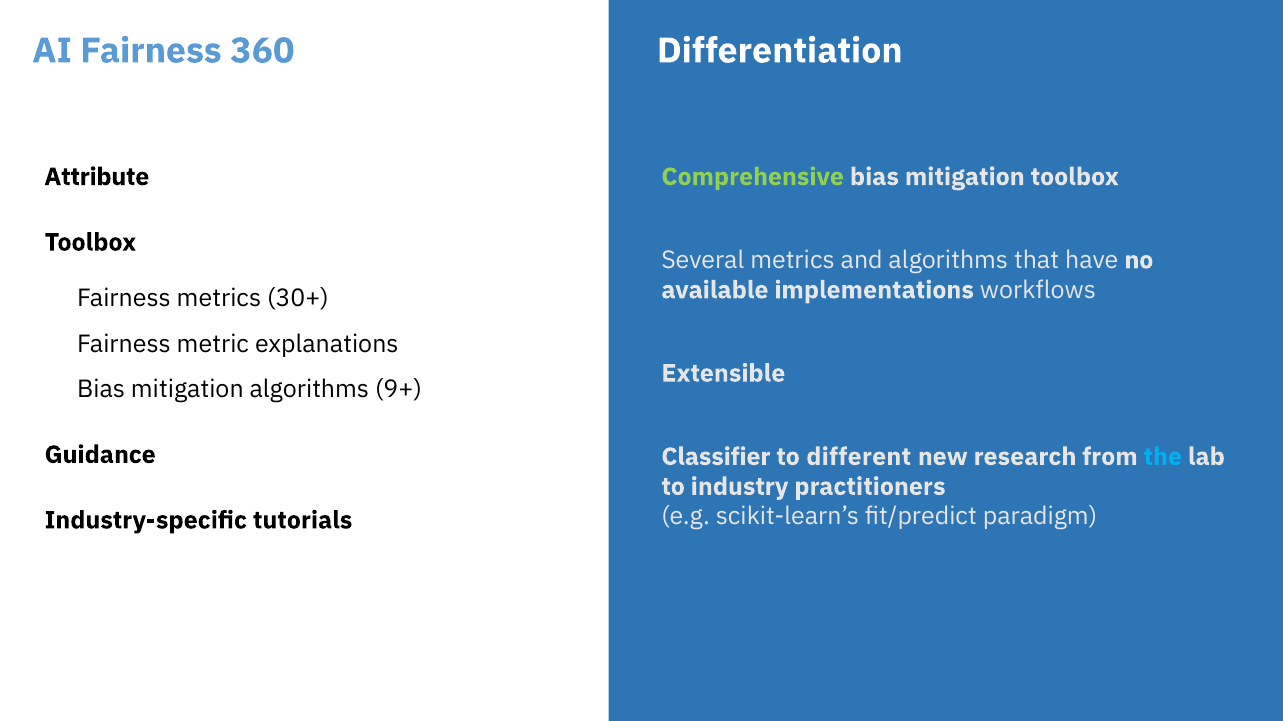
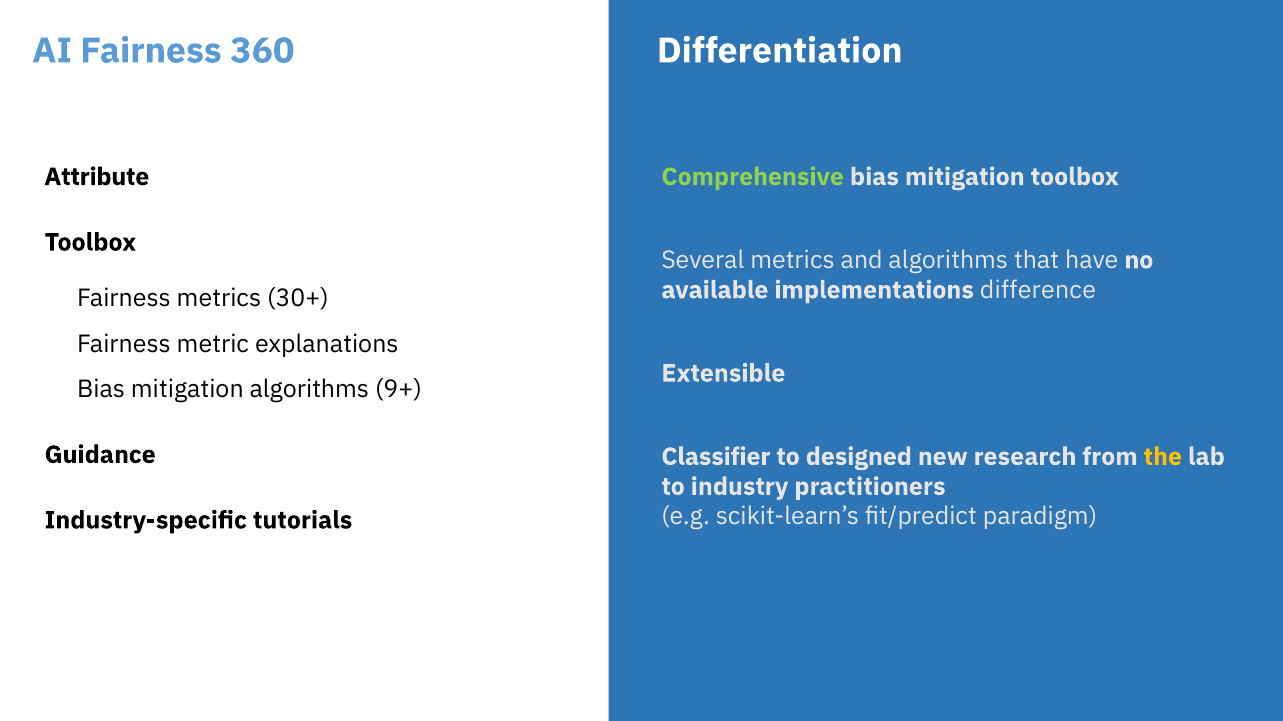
workflows: workflows -> difference
different: different -> designed
the colour: light blue -> yellow
